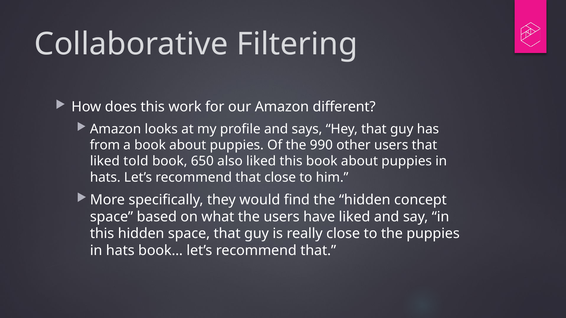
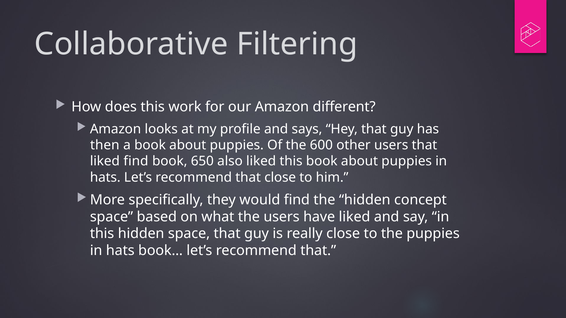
from: from -> then
990: 990 -> 600
liked told: told -> find
